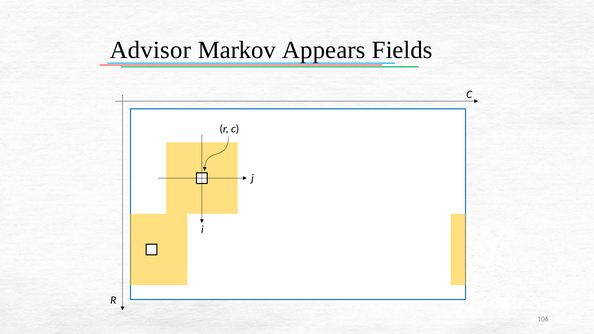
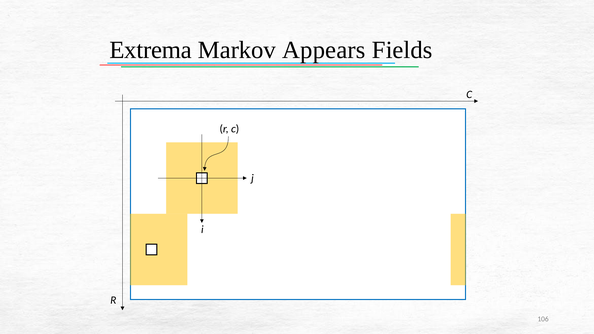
Advisor: Advisor -> Extrema
